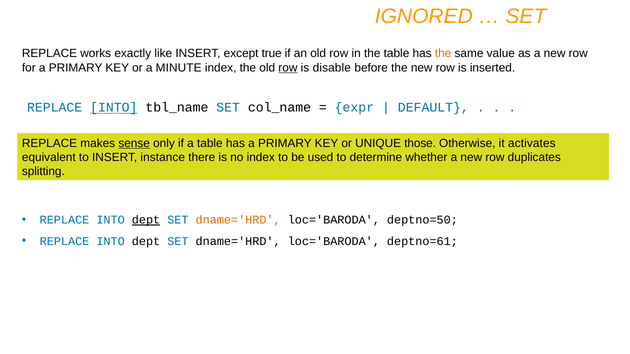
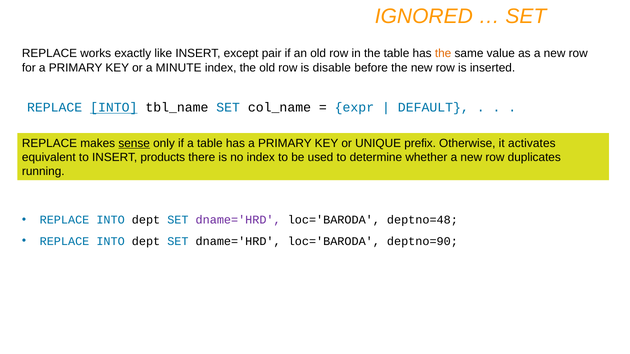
true: true -> pair
row at (288, 68) underline: present -> none
those: those -> prefix
instance: instance -> products
splitting: splitting -> running
dept at (146, 220) underline: present -> none
dname='HRD at (238, 220) colour: orange -> purple
deptno=50: deptno=50 -> deptno=48
deptno=61: deptno=61 -> deptno=90
